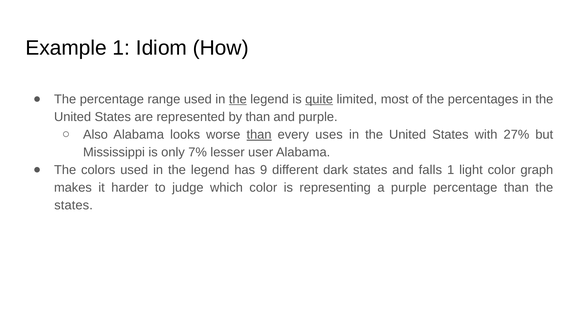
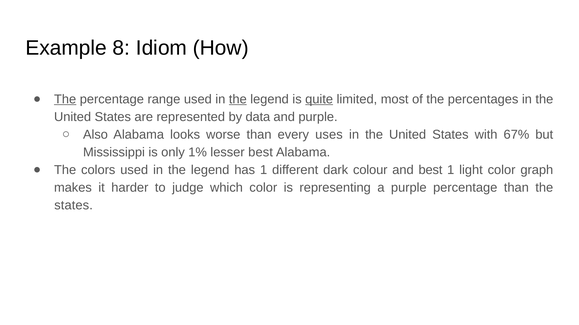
Example 1: 1 -> 8
The at (65, 99) underline: none -> present
by than: than -> data
than at (259, 135) underline: present -> none
27%: 27% -> 67%
7%: 7% -> 1%
lesser user: user -> best
has 9: 9 -> 1
dark states: states -> colour
and falls: falls -> best
